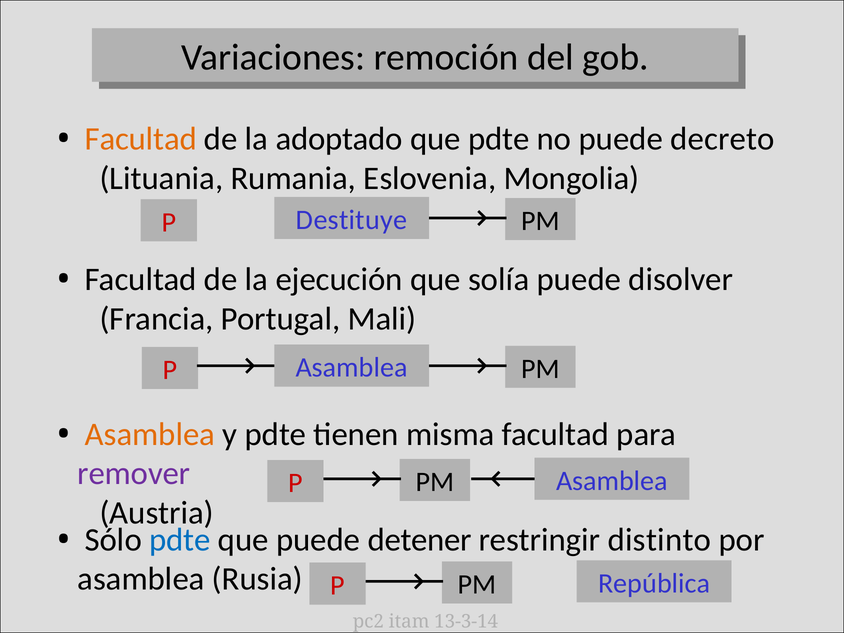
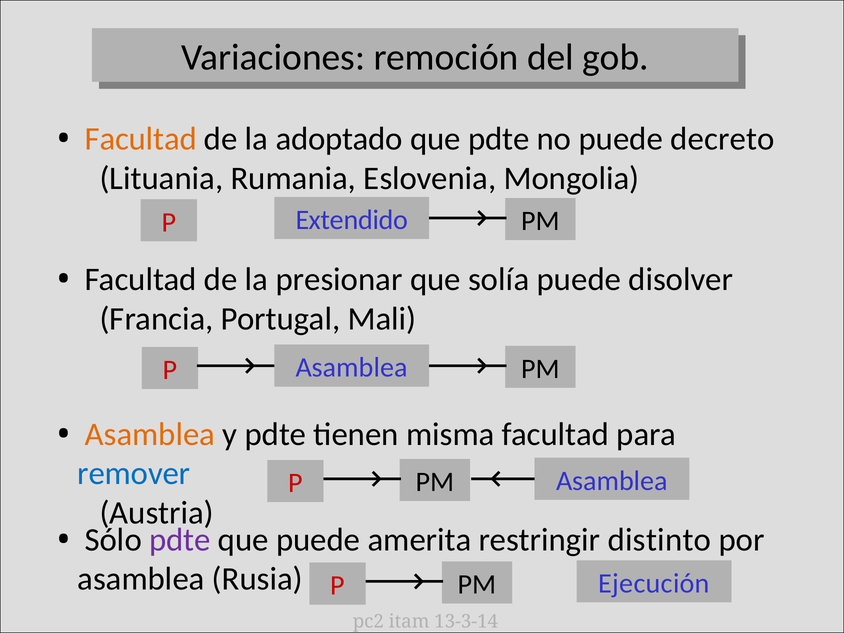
Destituye: Destituye -> Extendido
ejecución: ejecución -> presionar
remover colour: purple -> blue
pdte at (180, 540) colour: blue -> purple
detener: detener -> amerita
República: República -> Ejecución
